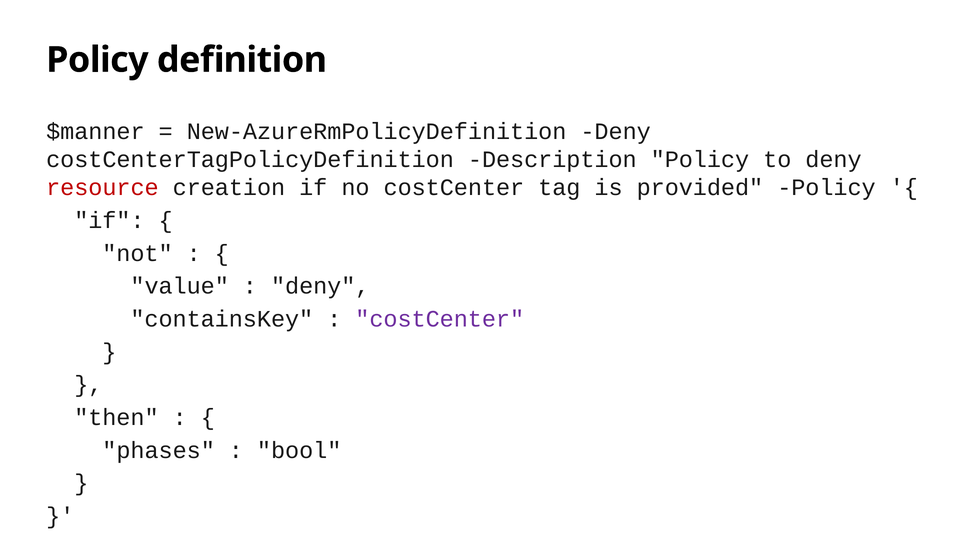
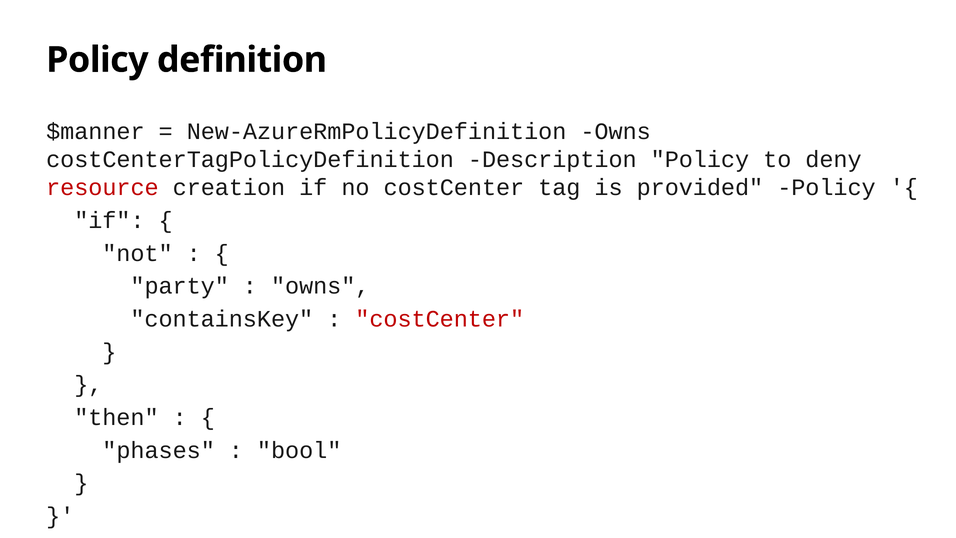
New-AzureRmPolicyDefinition Deny: Deny -> Owns
value: value -> party
deny at (320, 286): deny -> owns
costCenter at (440, 319) colour: purple -> red
